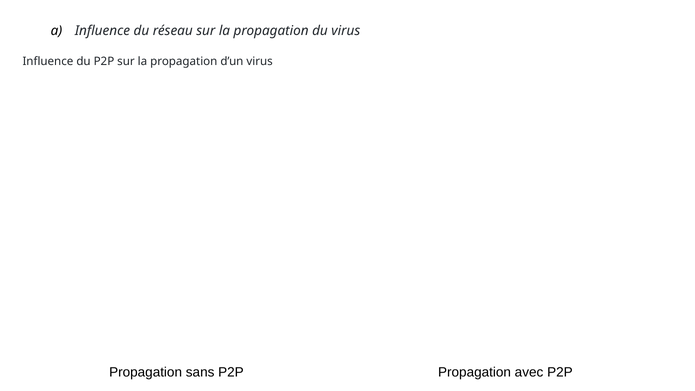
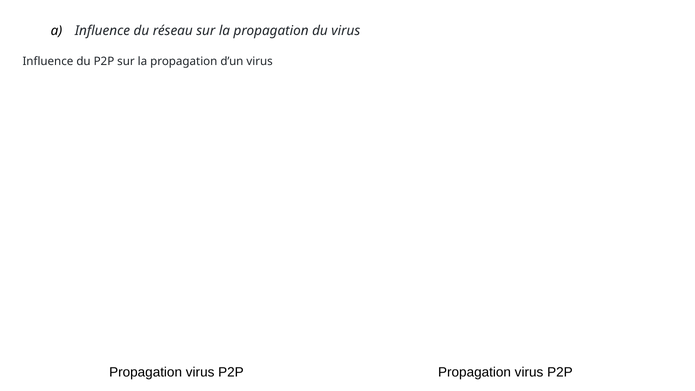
sans at (200, 372): sans -> virus
P2P Propagation avec: avec -> virus
